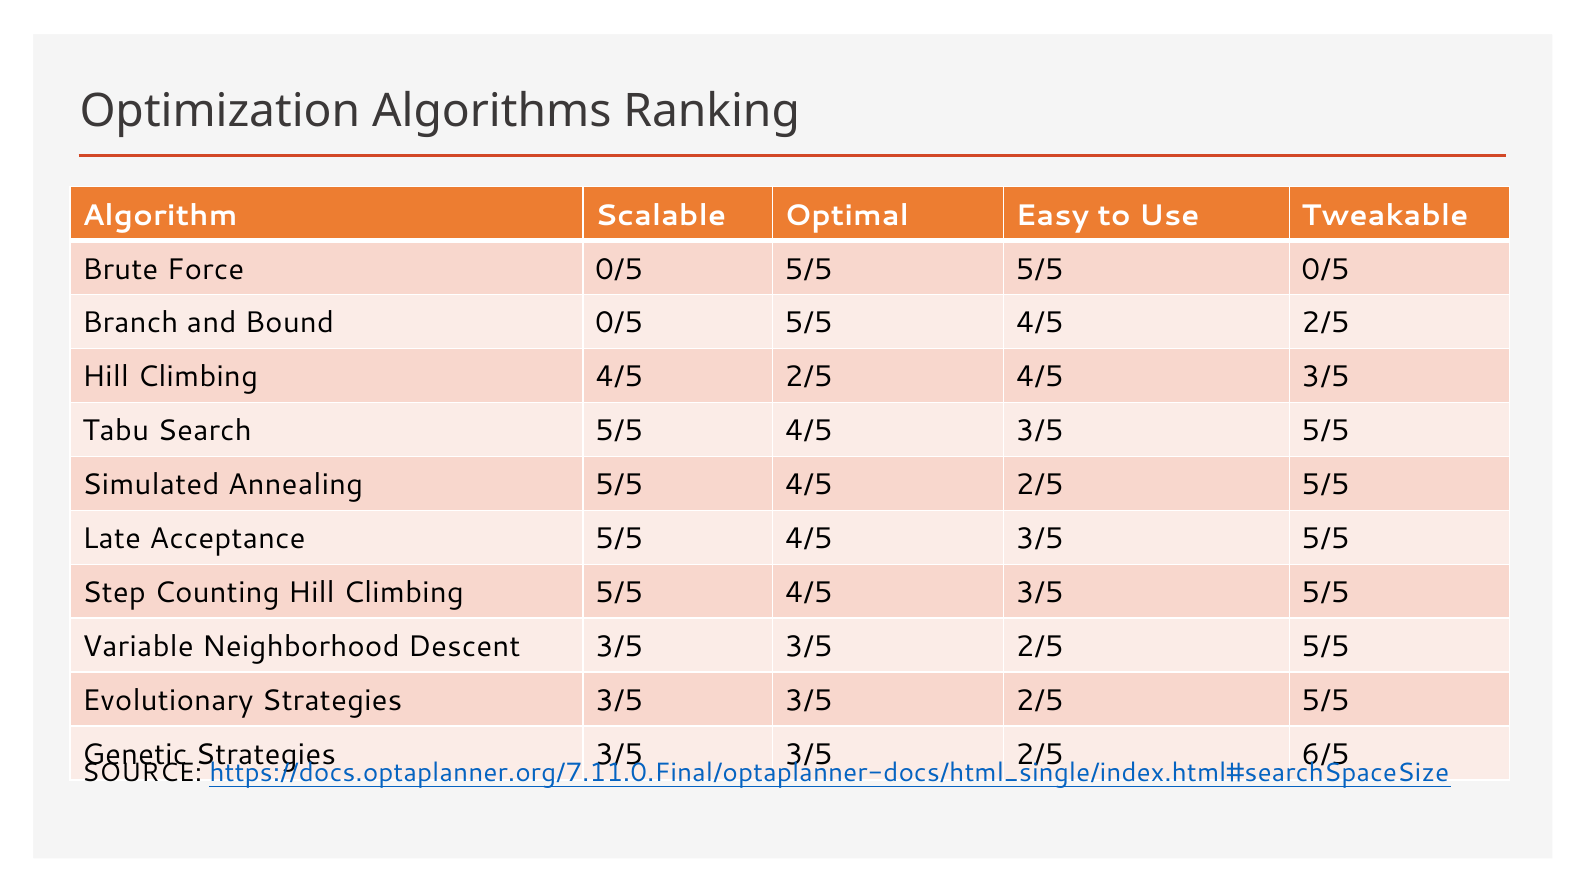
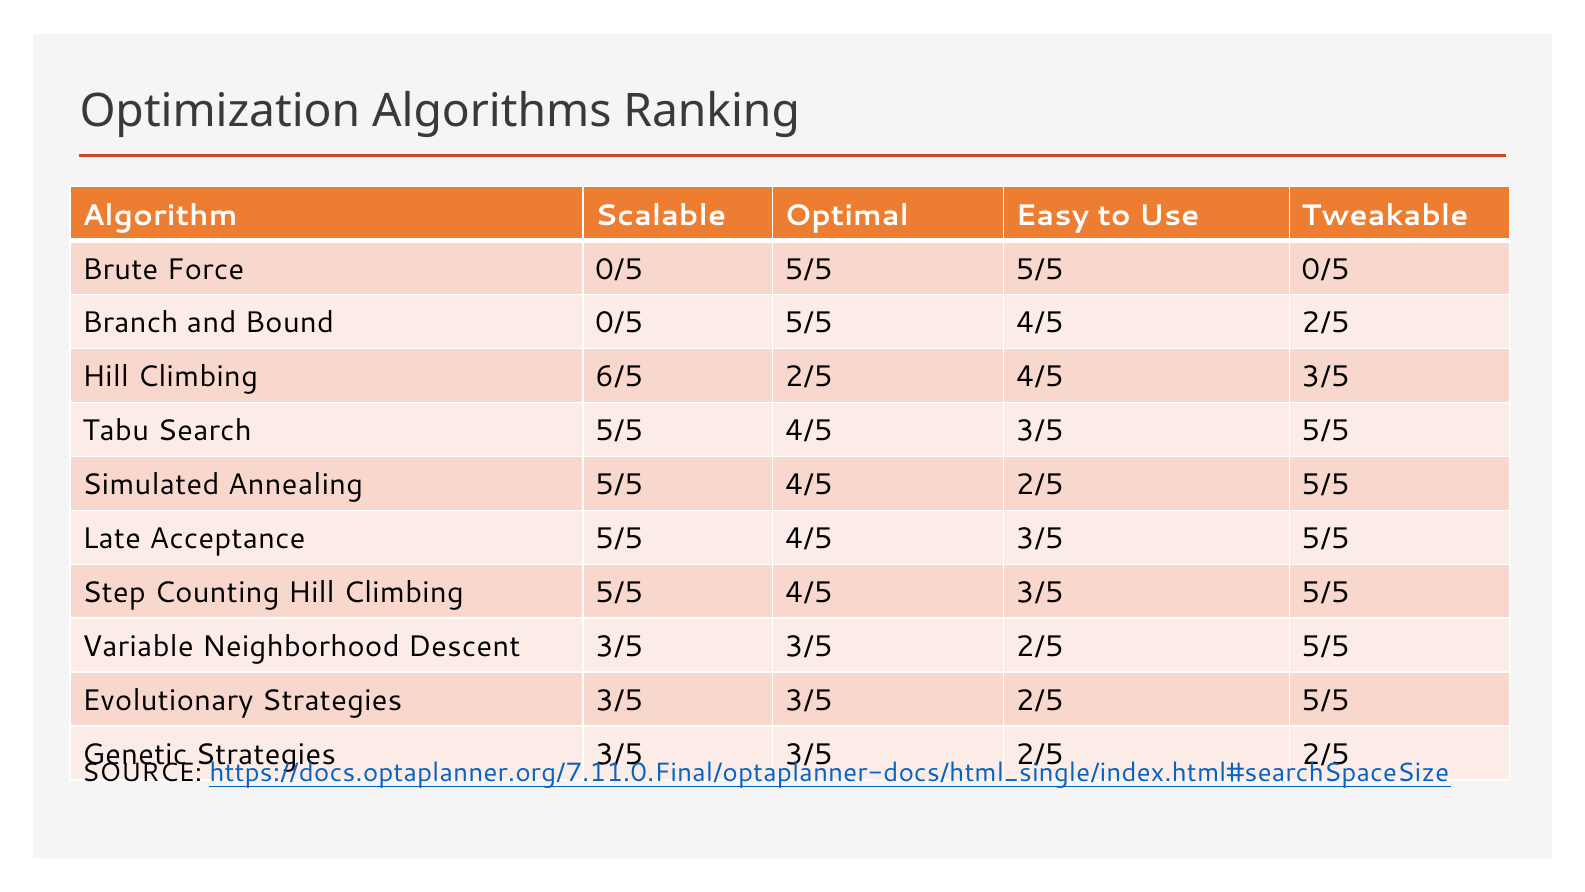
Climbing 4/5: 4/5 -> 6/5
2/5 6/5: 6/5 -> 2/5
